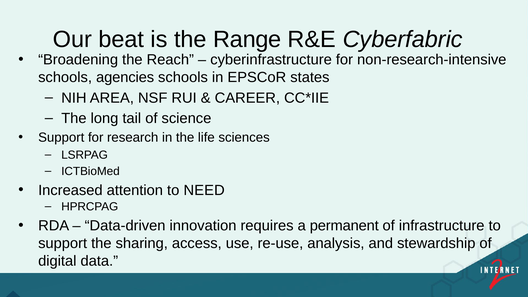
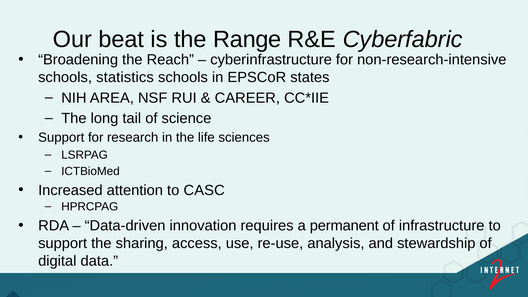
agencies: agencies -> statistics
NEED: NEED -> CASC
